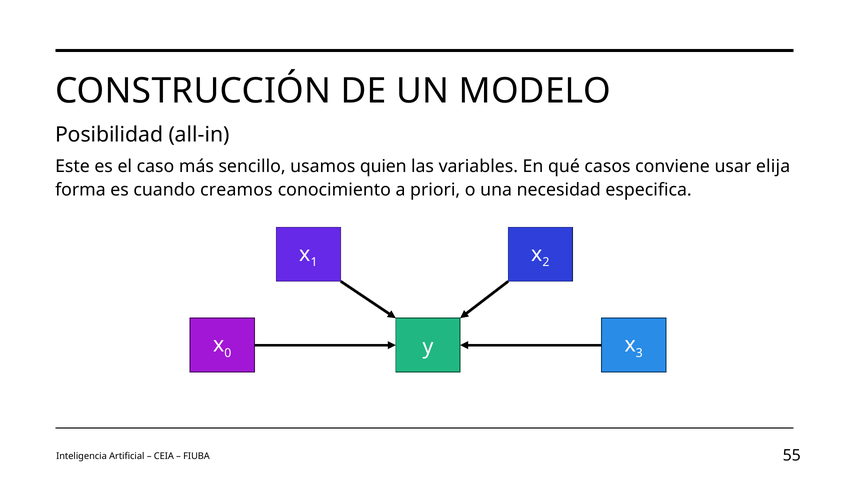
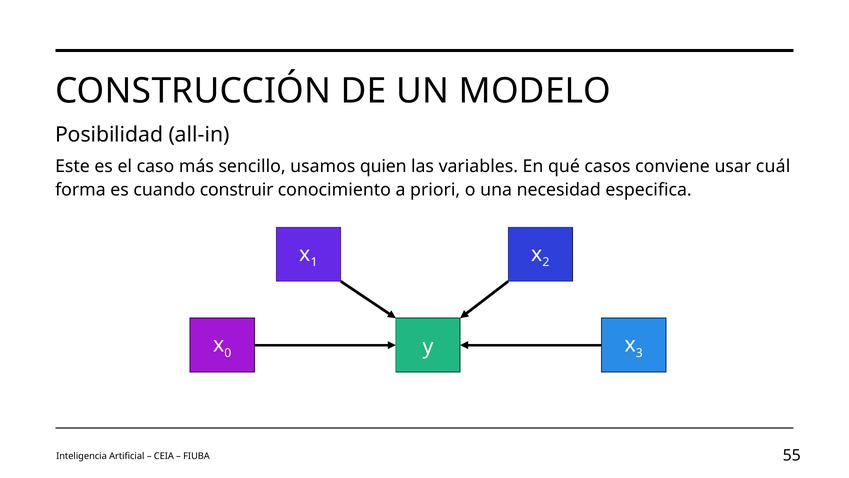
elija: elija -> cuál
creamos: creamos -> construir
